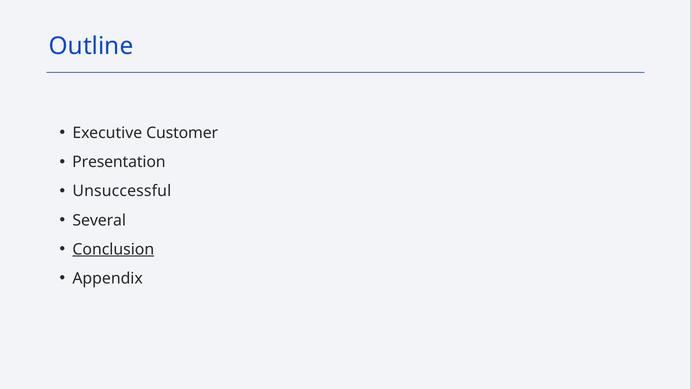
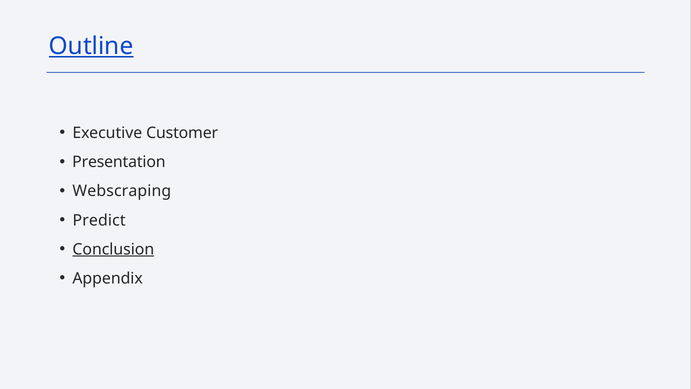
Outline underline: none -> present
Unsuccessful: Unsuccessful -> Webscraping
Several: Several -> Predict
